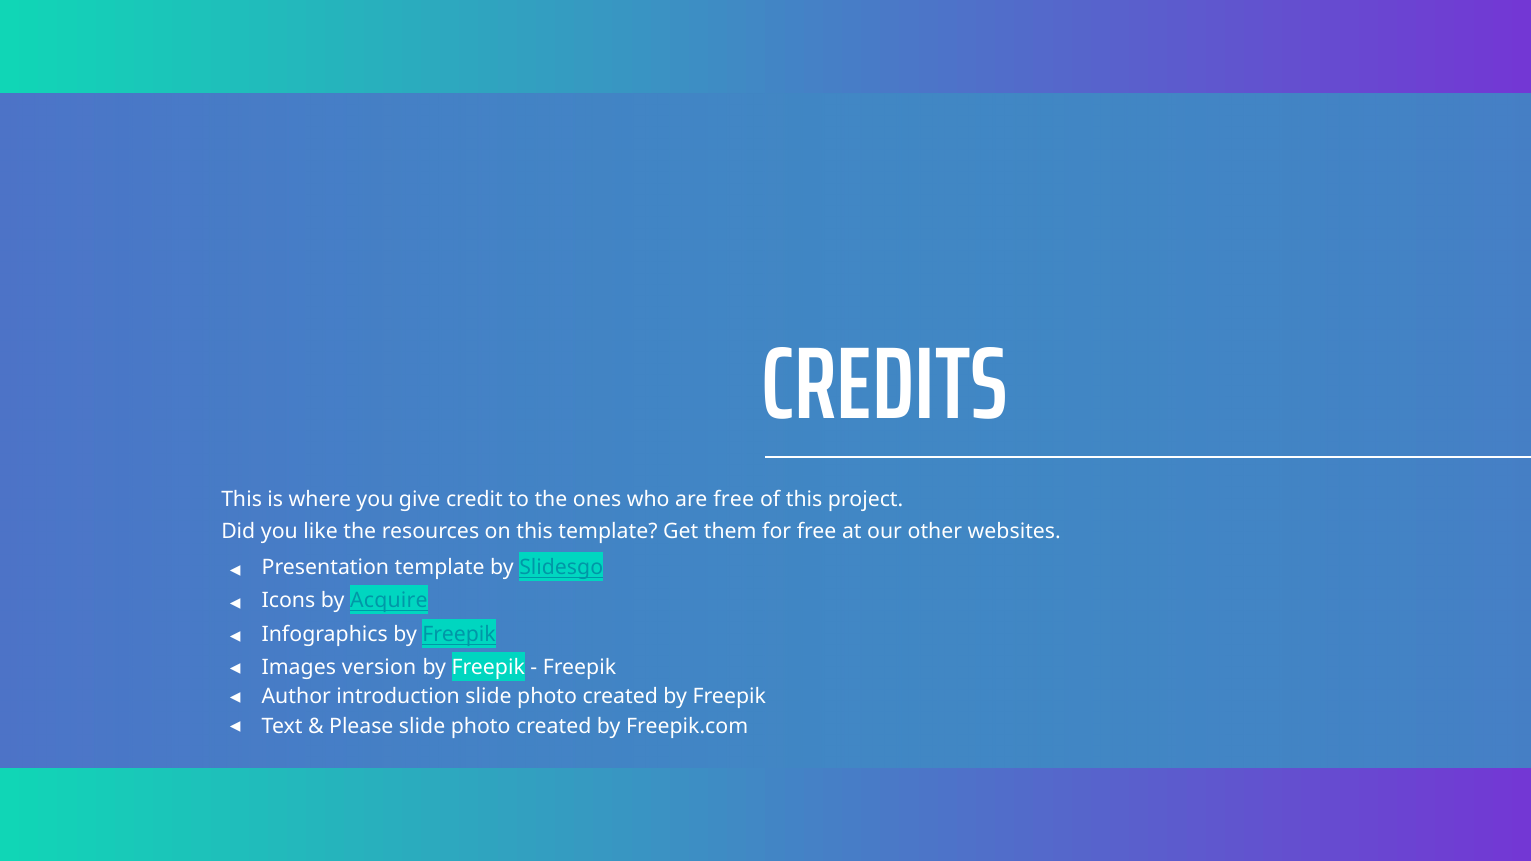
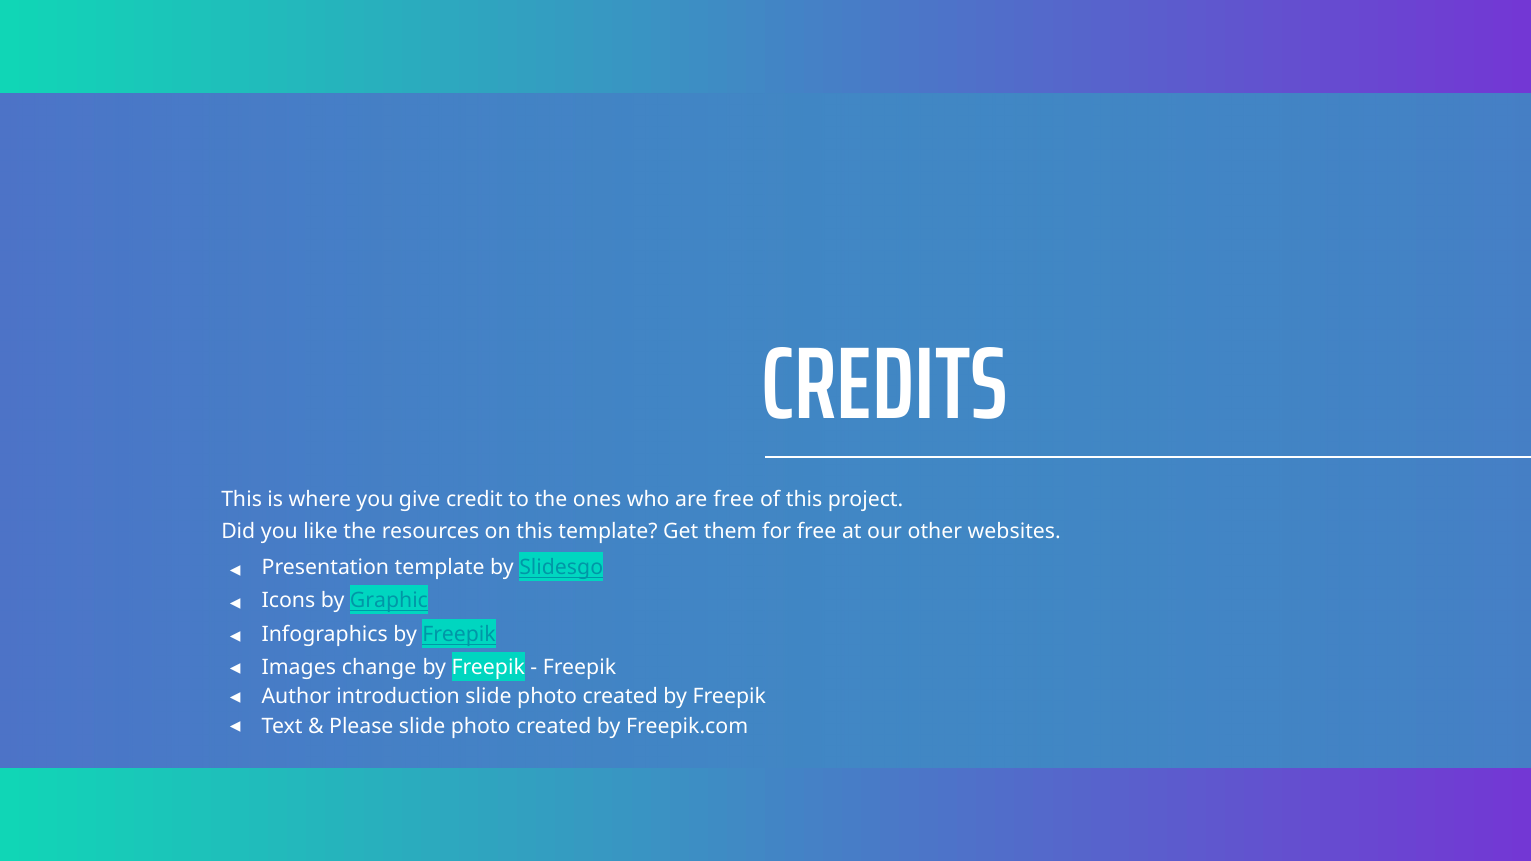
Acquire: Acquire -> Graphic
version: version -> change
